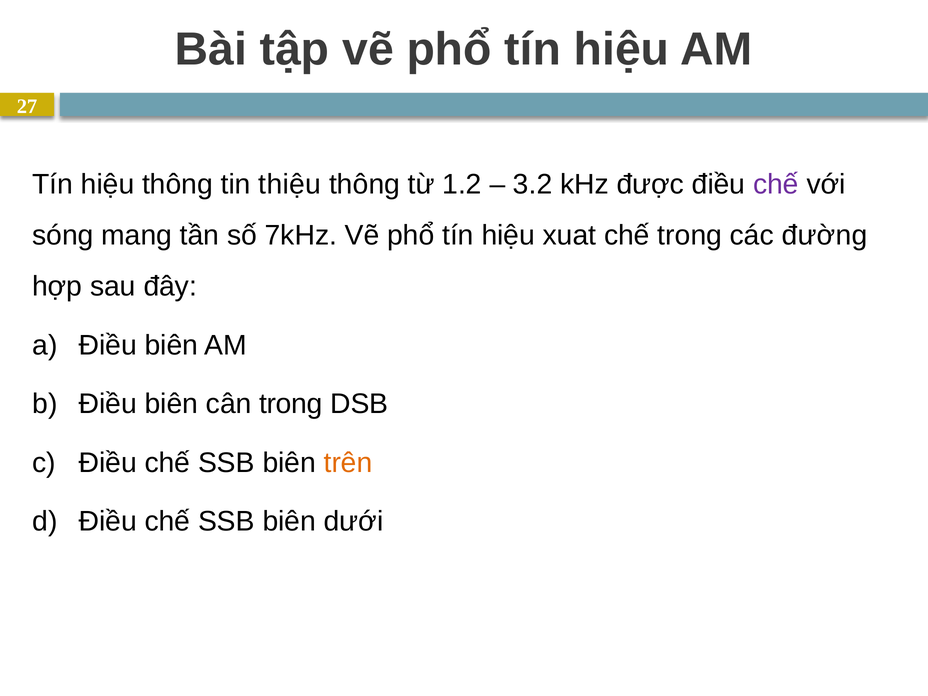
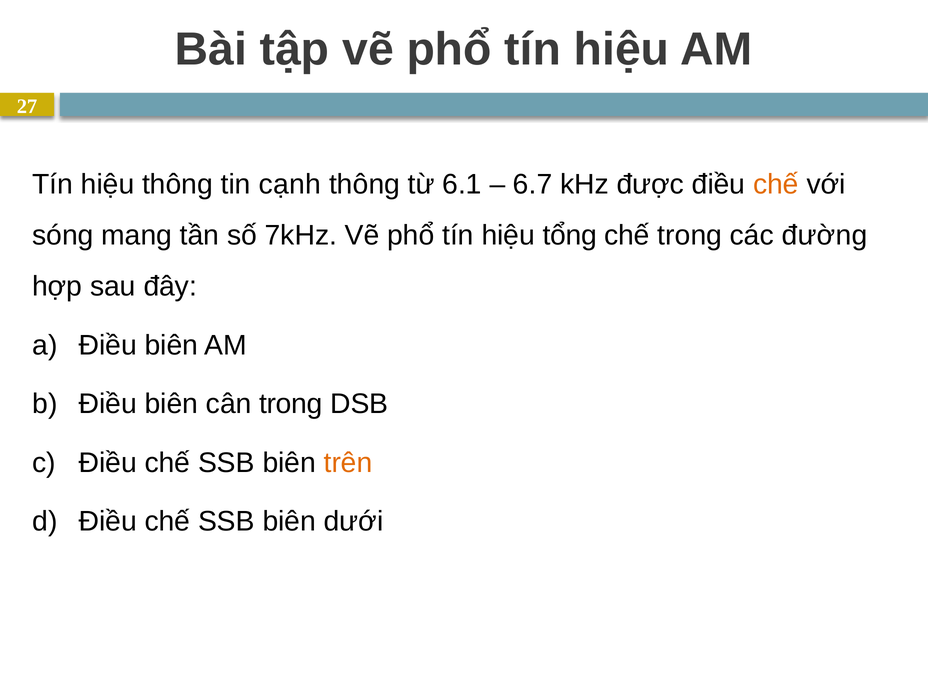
thiệu: thiệu -> cạnh
1.2: 1.2 -> 6.1
3.2: 3.2 -> 6.7
chế at (776, 184) colour: purple -> orange
xuat: xuat -> tổng
